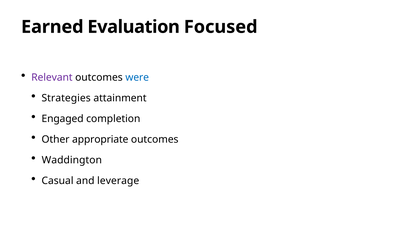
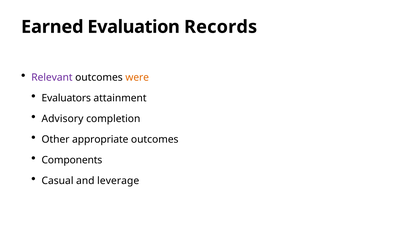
Focused: Focused -> Records
were colour: blue -> orange
Strategies: Strategies -> Evaluators
Engaged: Engaged -> Advisory
Waddington: Waddington -> Components
